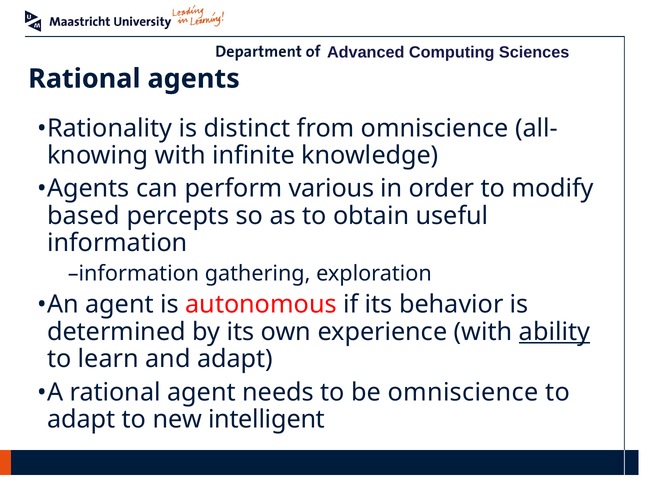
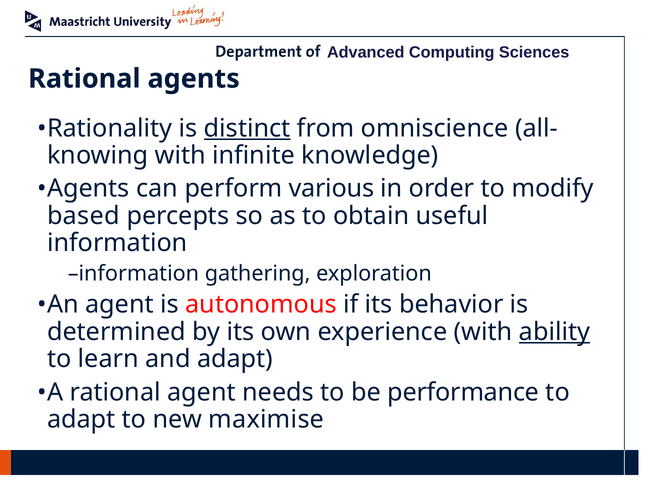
distinct underline: none -> present
be omniscience: omniscience -> performance
intelligent: intelligent -> maximise
